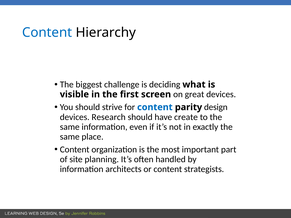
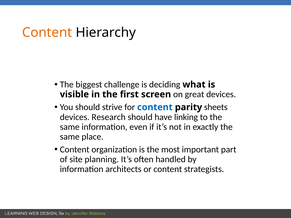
Content at (47, 33) colour: blue -> orange
design: design -> sheets
create: create -> linking
